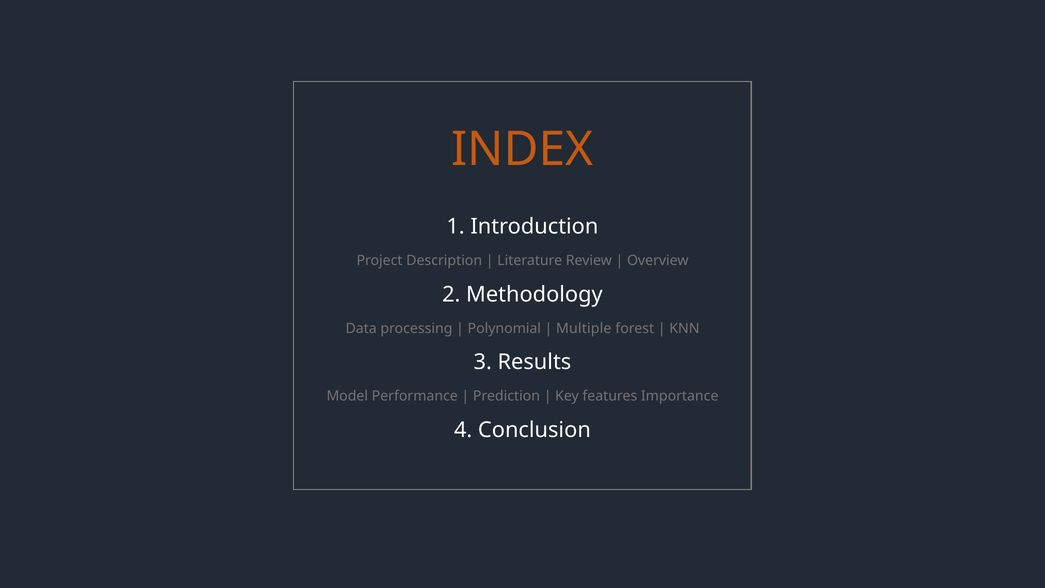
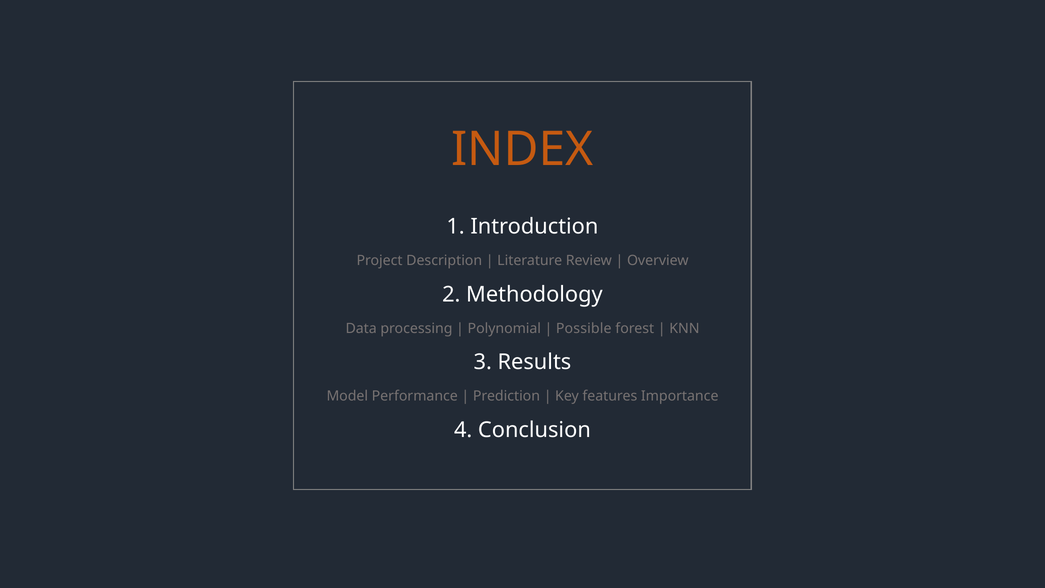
Multiple: Multiple -> Possible
